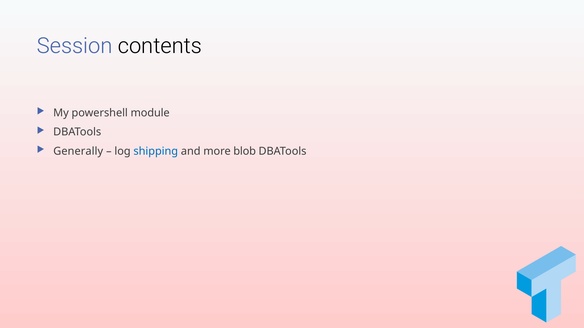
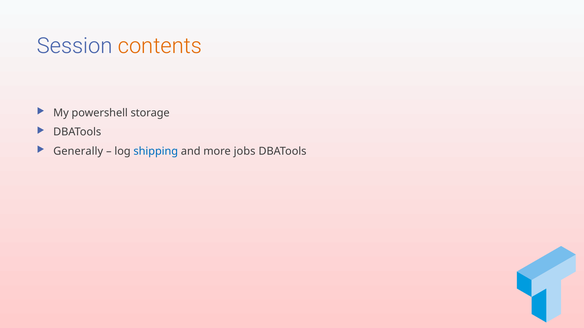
contents colour: black -> orange
module: module -> storage
blob: blob -> jobs
